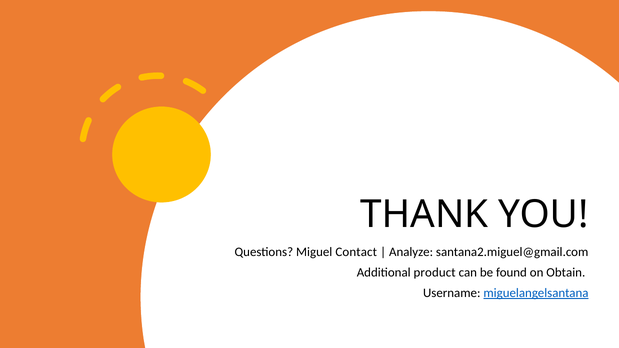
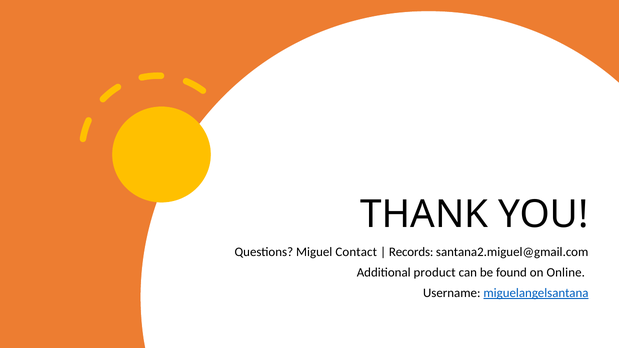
Analyze: Analyze -> Records
Obtain: Obtain -> Online
